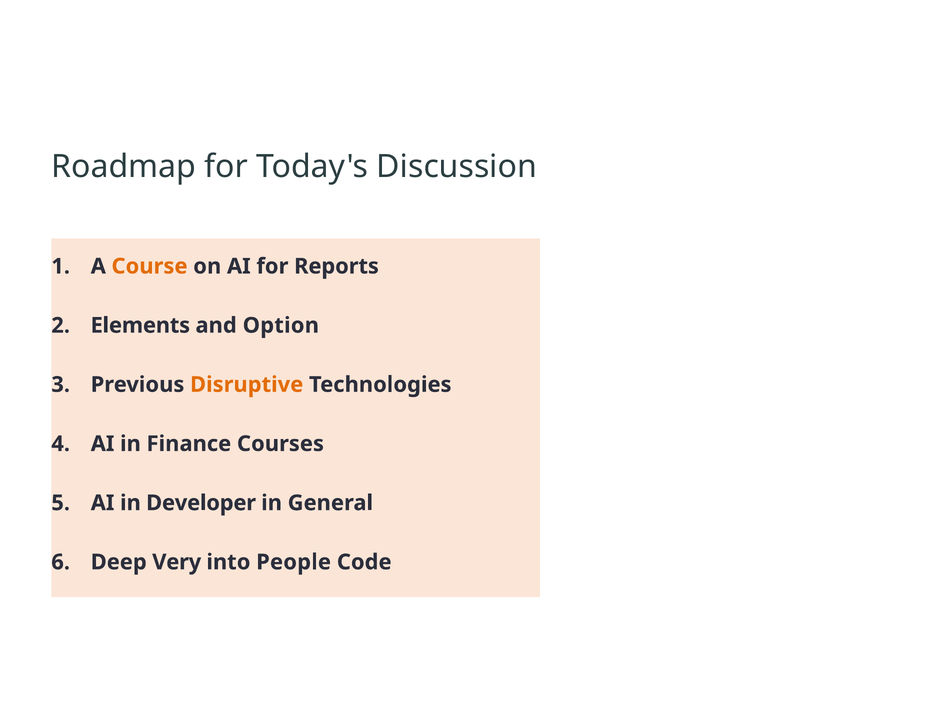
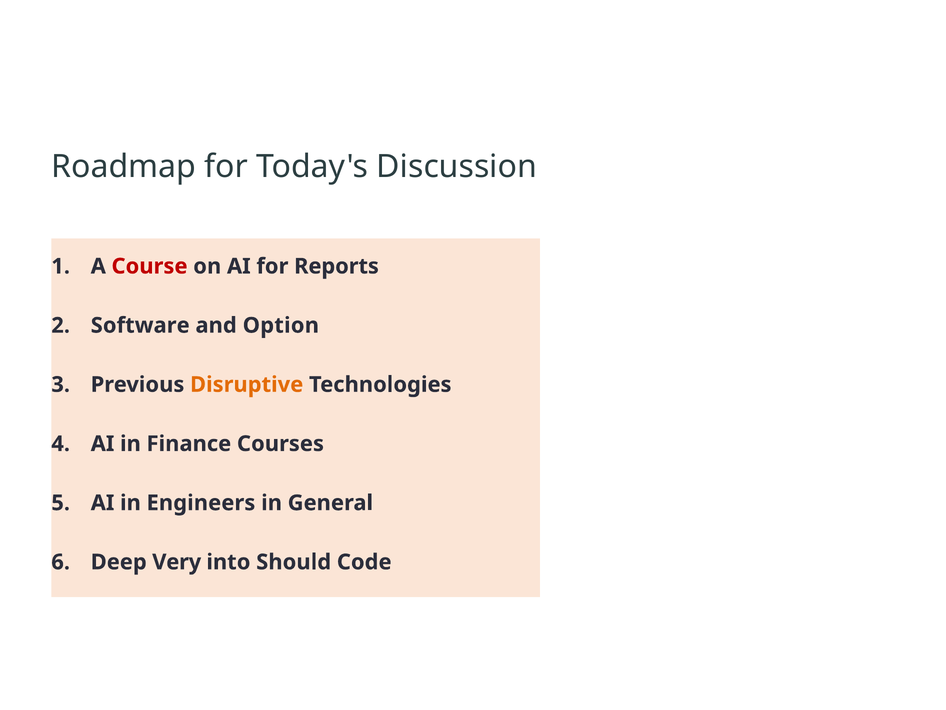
Course colour: orange -> red
Elements: Elements -> Software
Developer: Developer -> Engineers
People: People -> Should
